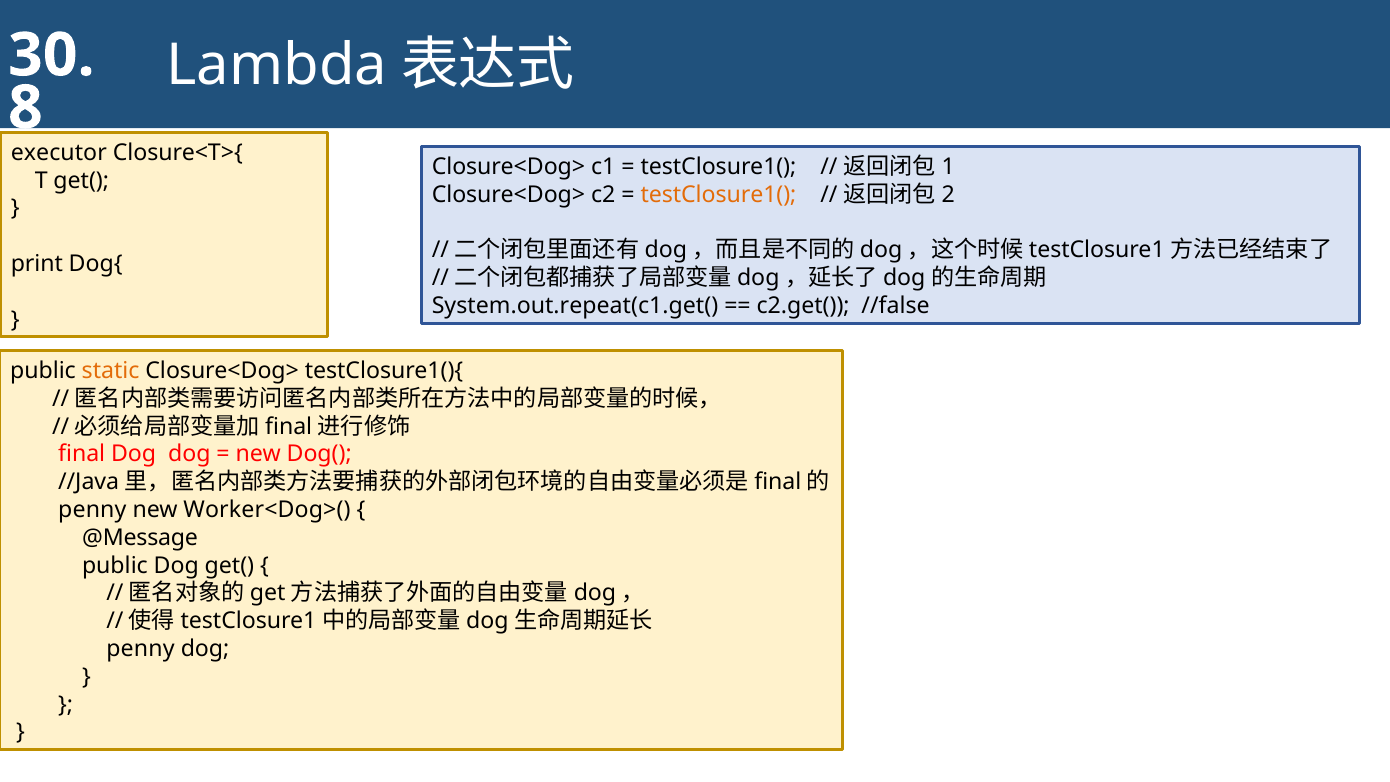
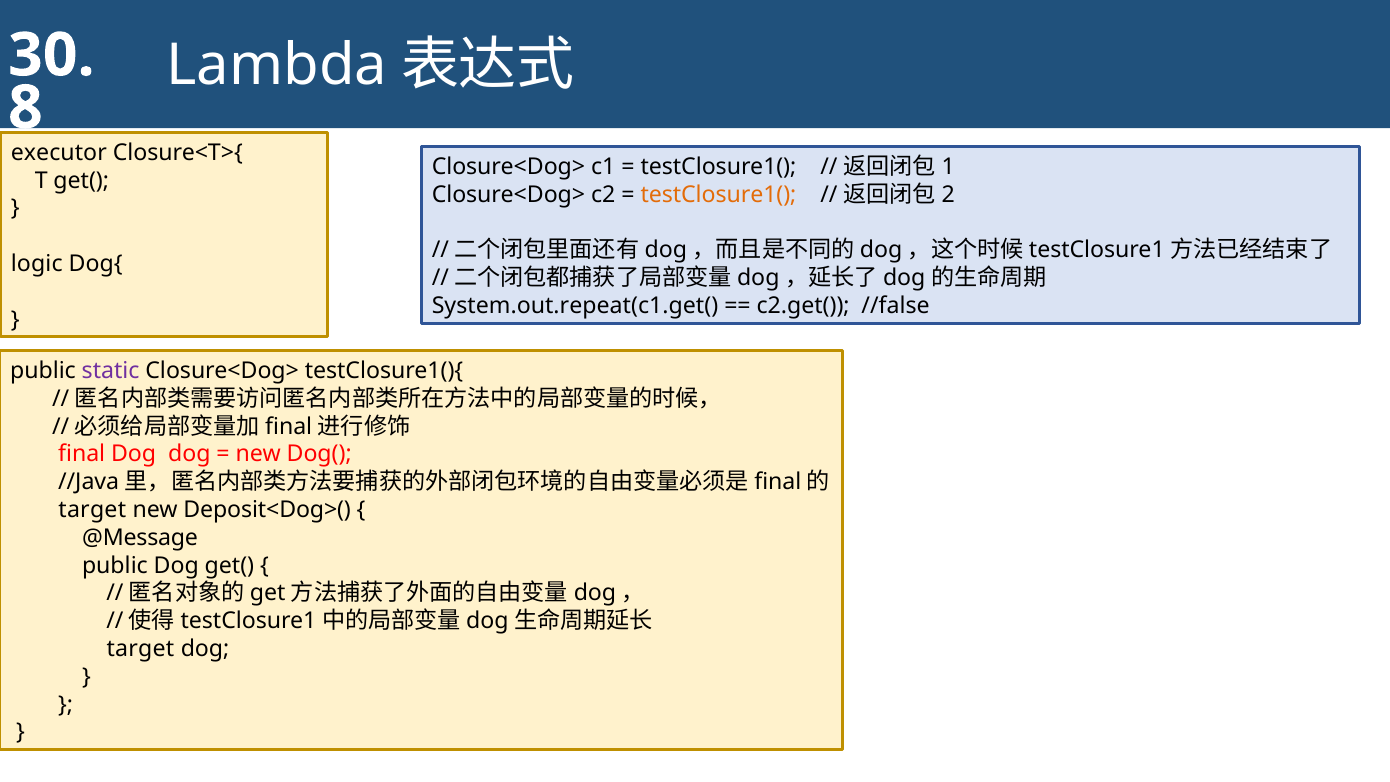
print: print -> logic
static colour: orange -> purple
penny at (92, 510): penny -> target
Worker<Dog>(: Worker<Dog>( -> Deposit<Dog>(
penny at (140, 649): penny -> target
